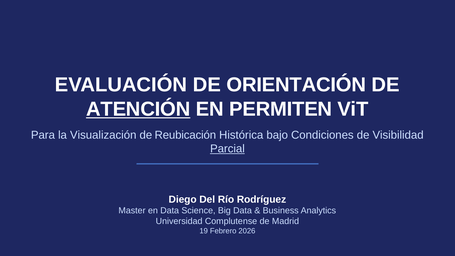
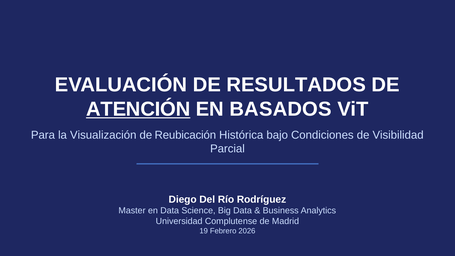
ORIENTACIÓN: ORIENTACIÓN -> RESULTADOS
PERMITEN: PERMITEN -> BASADOS
Parcial underline: present -> none
